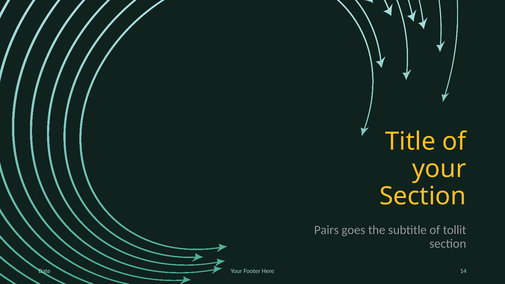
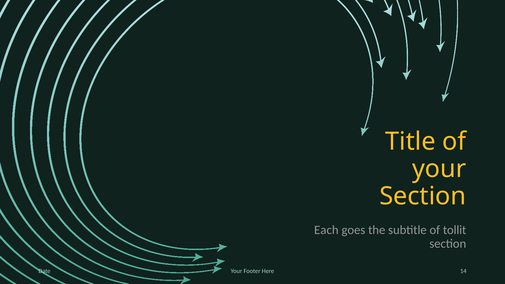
Pairs: Pairs -> Each
